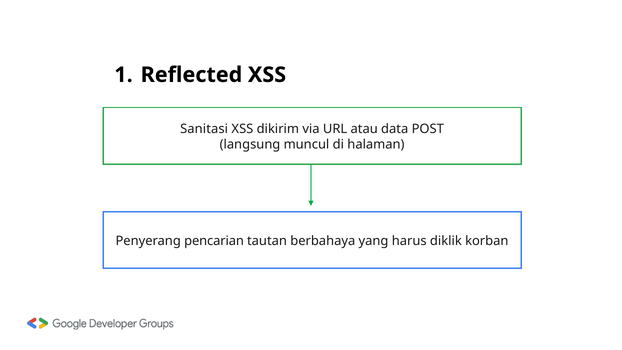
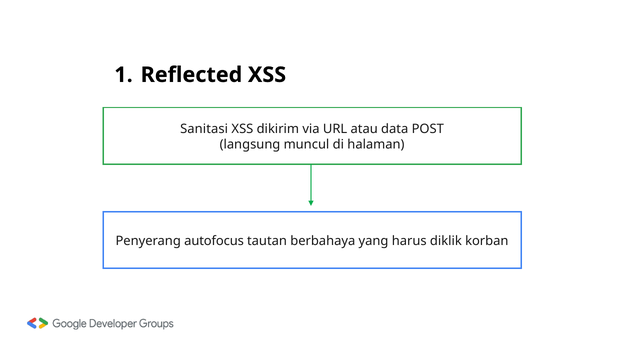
pencarian: pencarian -> autofocus
